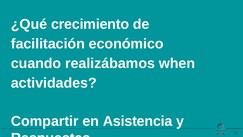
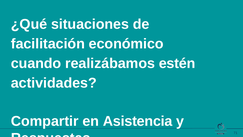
crecimiento: crecimiento -> situaciones
when: when -> estén
